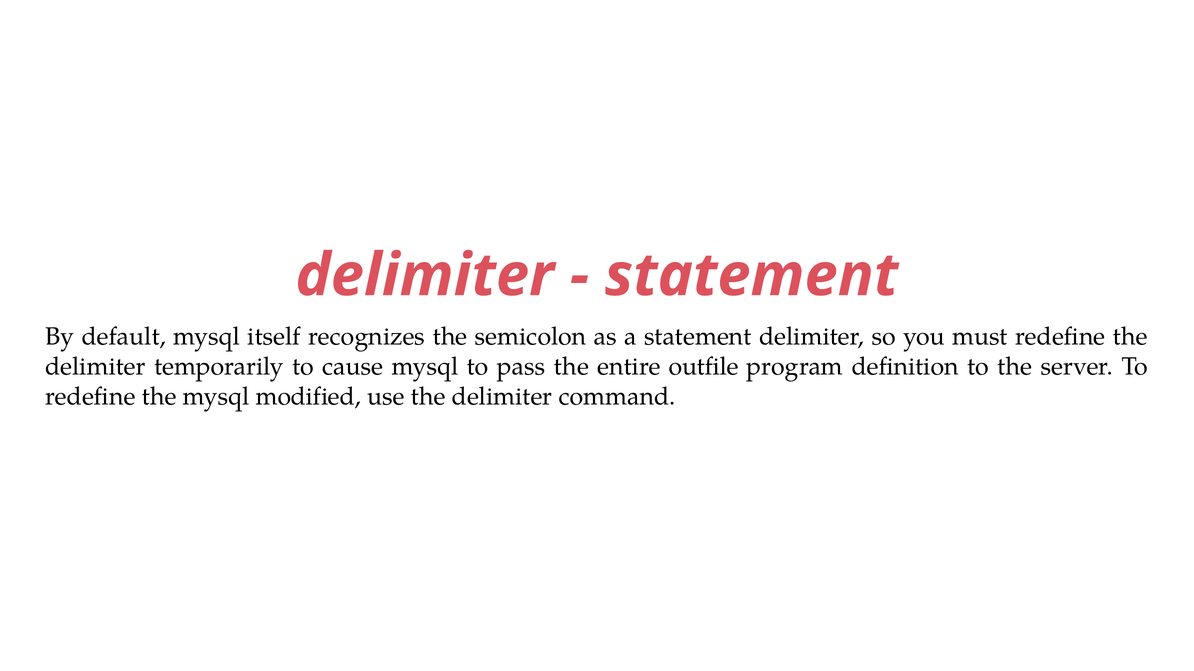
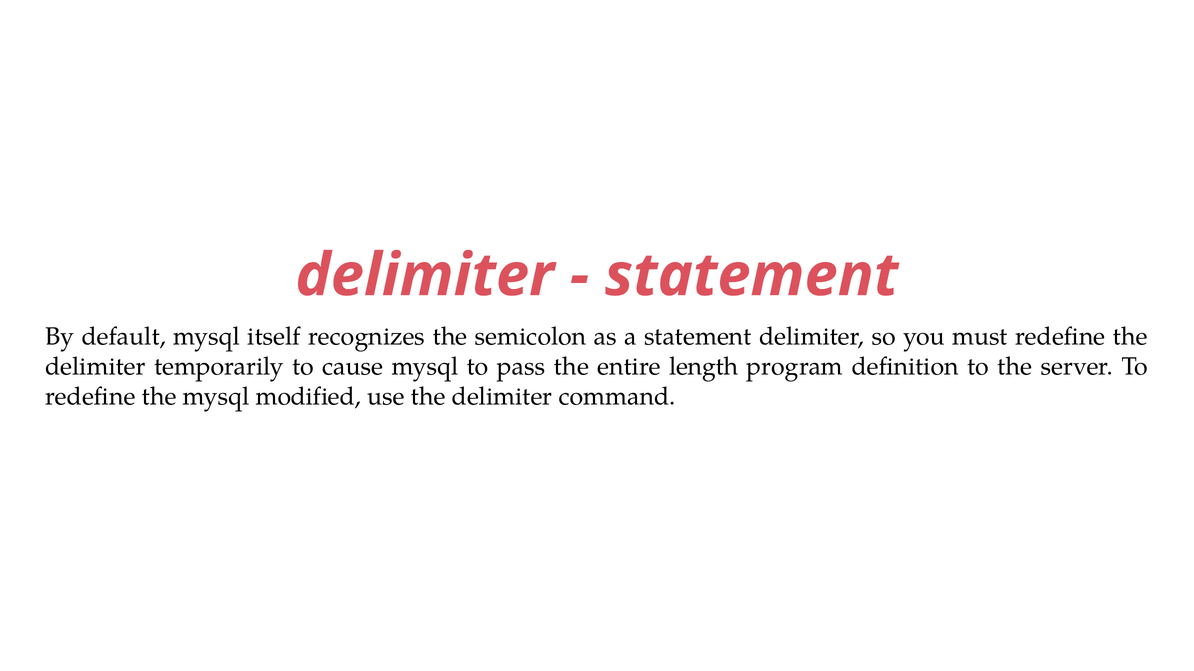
outfile: outfile -> length
